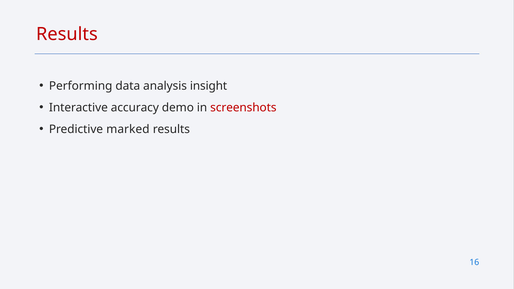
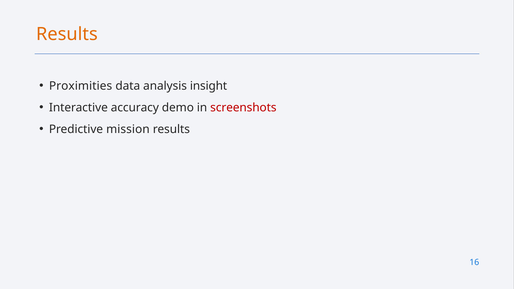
Results at (67, 34) colour: red -> orange
Performing: Performing -> Proximities
marked: marked -> mission
